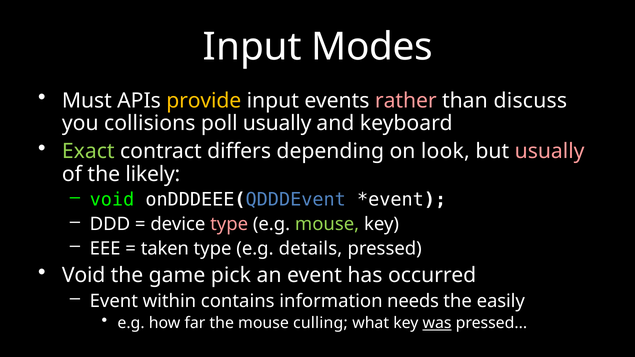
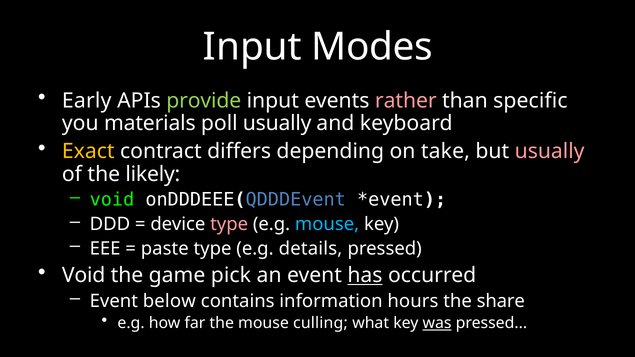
Must: Must -> Early
provide colour: yellow -> light green
discuss: discuss -> specific
collisions: collisions -> materials
Exact colour: light green -> yellow
look: look -> take
mouse at (327, 224) colour: light green -> light blue
taken: taken -> paste
has underline: none -> present
within: within -> below
needs: needs -> hours
easily: easily -> share
